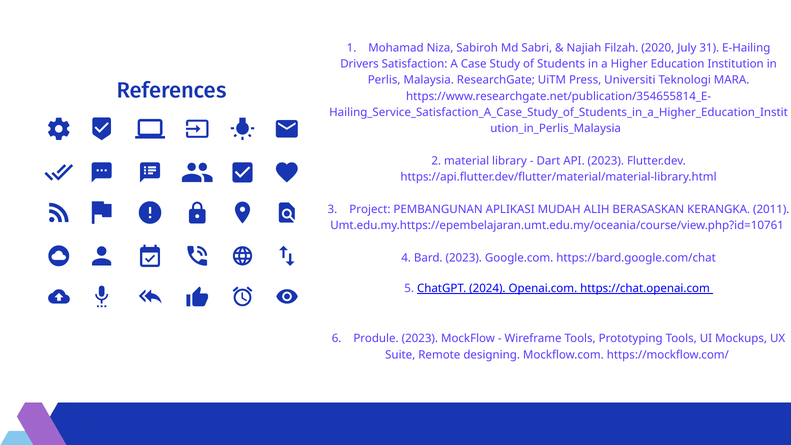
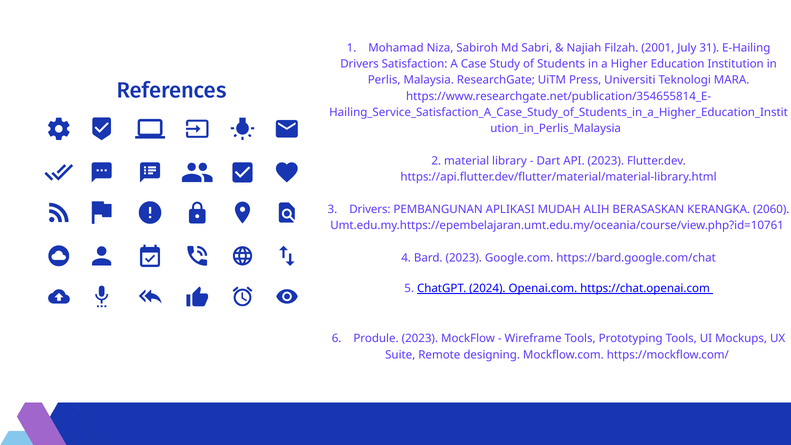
2020: 2020 -> 2001
3 Project: Project -> Drivers
2011: 2011 -> 2060
